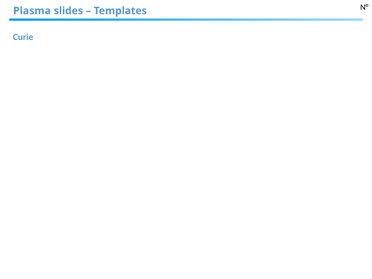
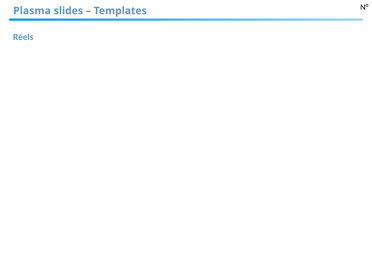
Curie: Curie -> Réels
